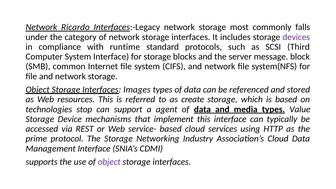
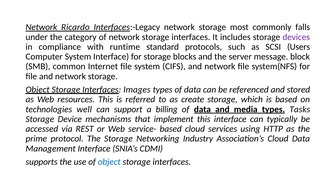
Third: Third -> Users
stop: stop -> well
agent: agent -> billing
Value: Value -> Tasks
object at (109, 162) colour: purple -> blue
